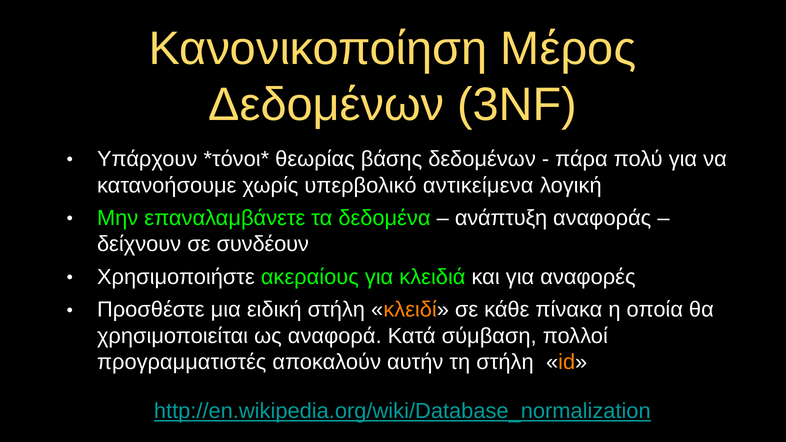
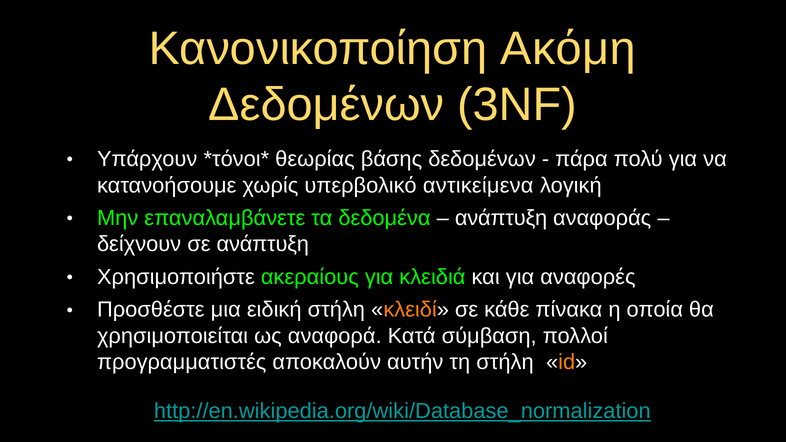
Μέρος: Μέρος -> Ακόμη
σε συνδέουν: συνδέουν -> ανάπτυξη
